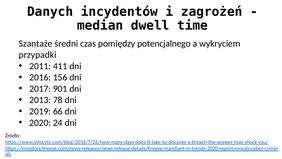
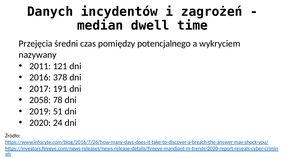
Szantaże: Szantaże -> Przejęcia
przypadki: przypadki -> nazywany
411: 411 -> 121
156: 156 -> 378
901: 901 -> 191
2013: 2013 -> 2058
66: 66 -> 51
